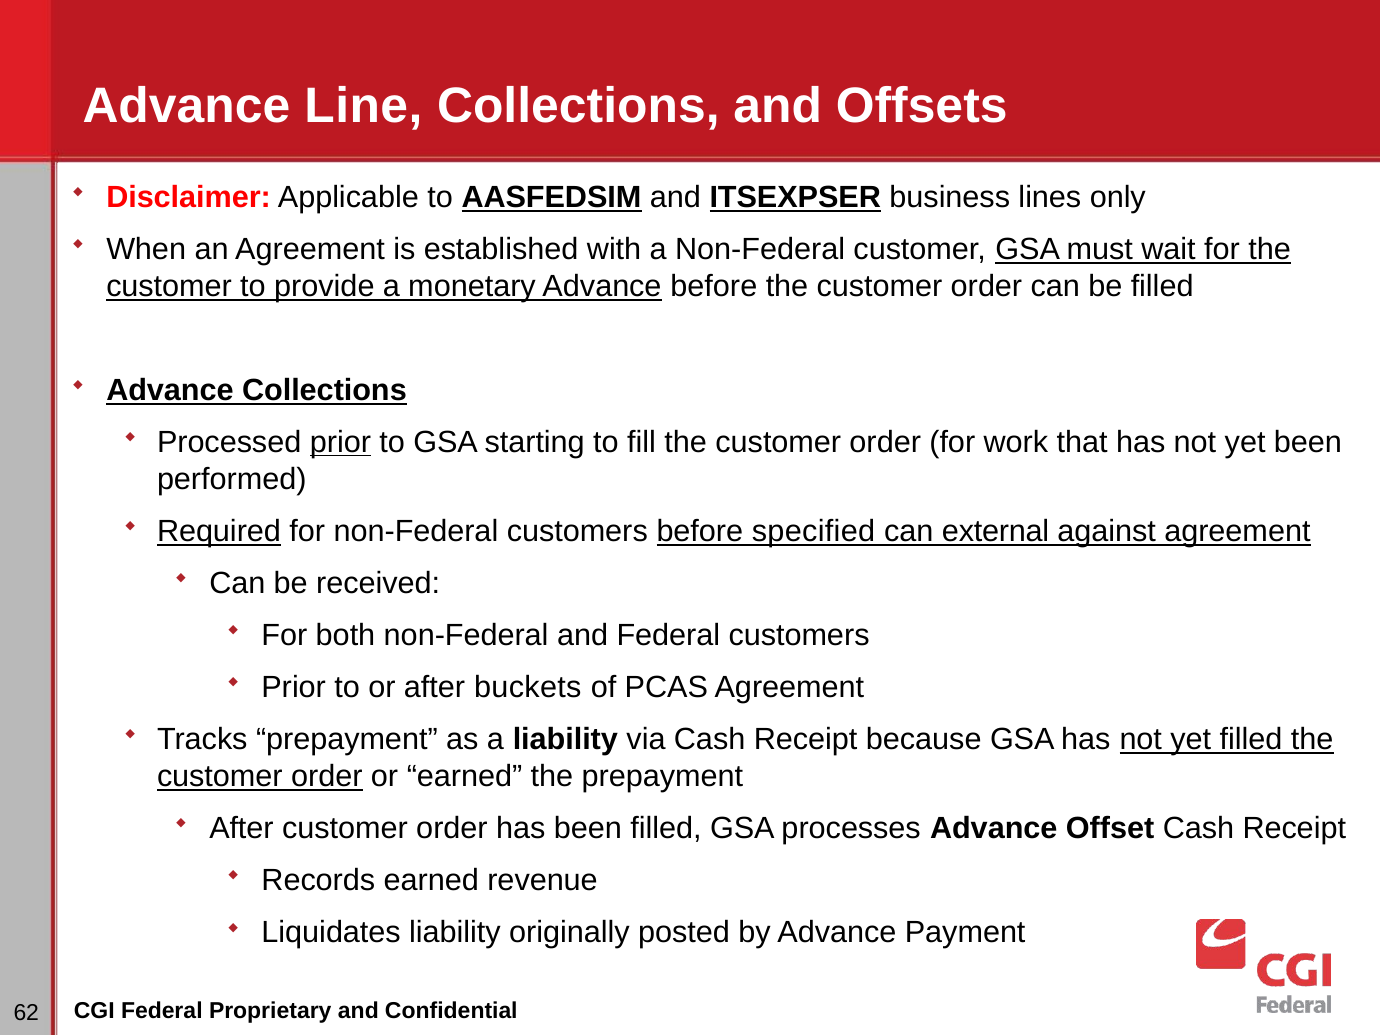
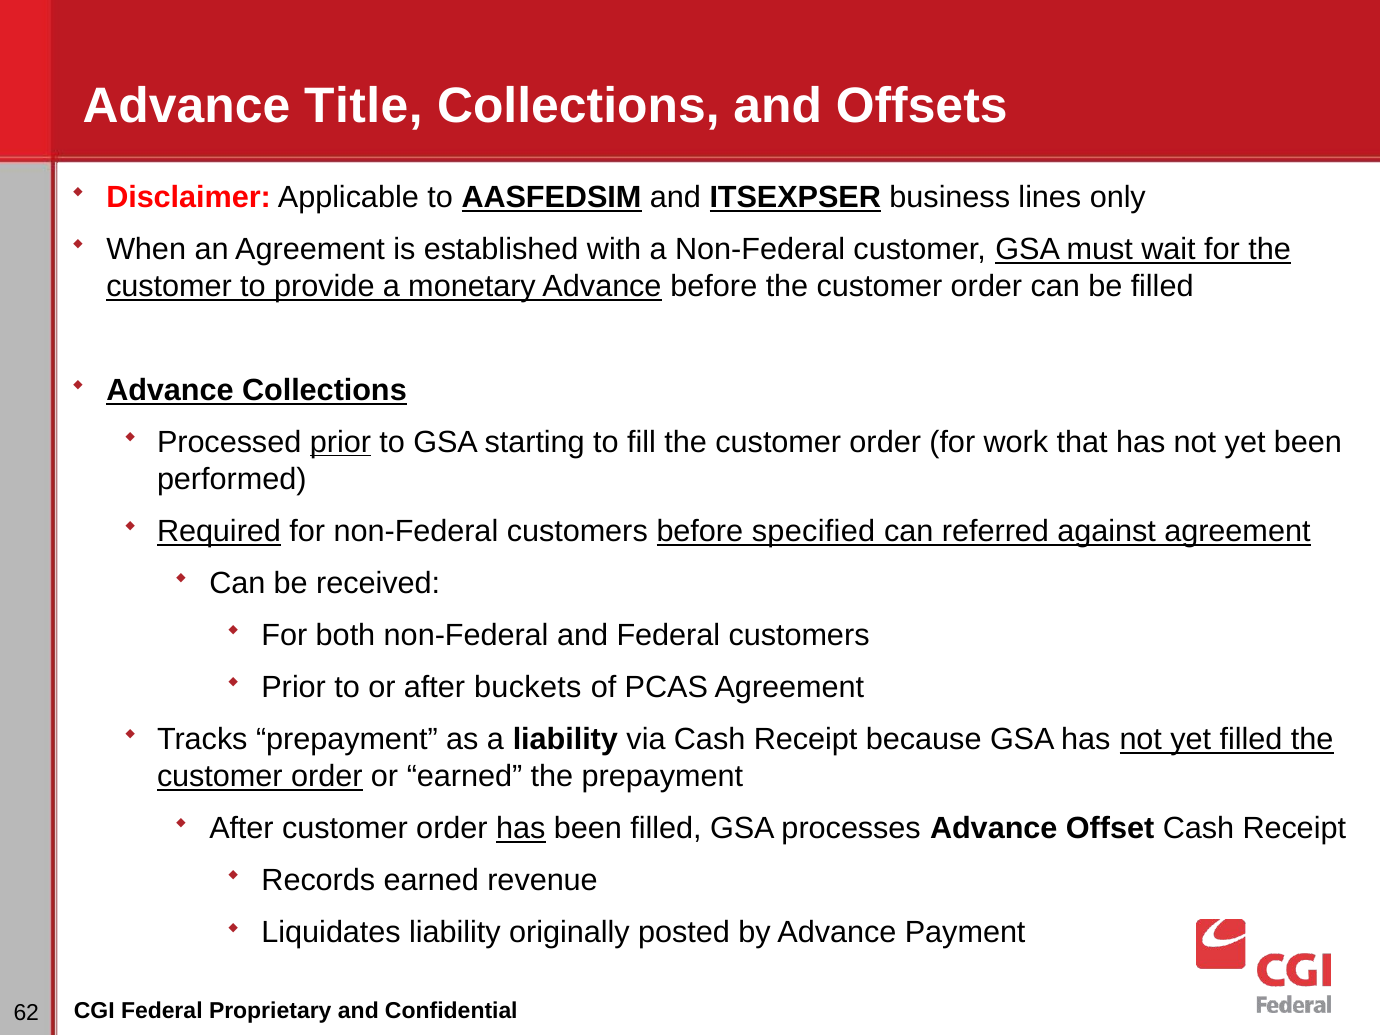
Line: Line -> Title
external: external -> referred
has at (521, 829) underline: none -> present
